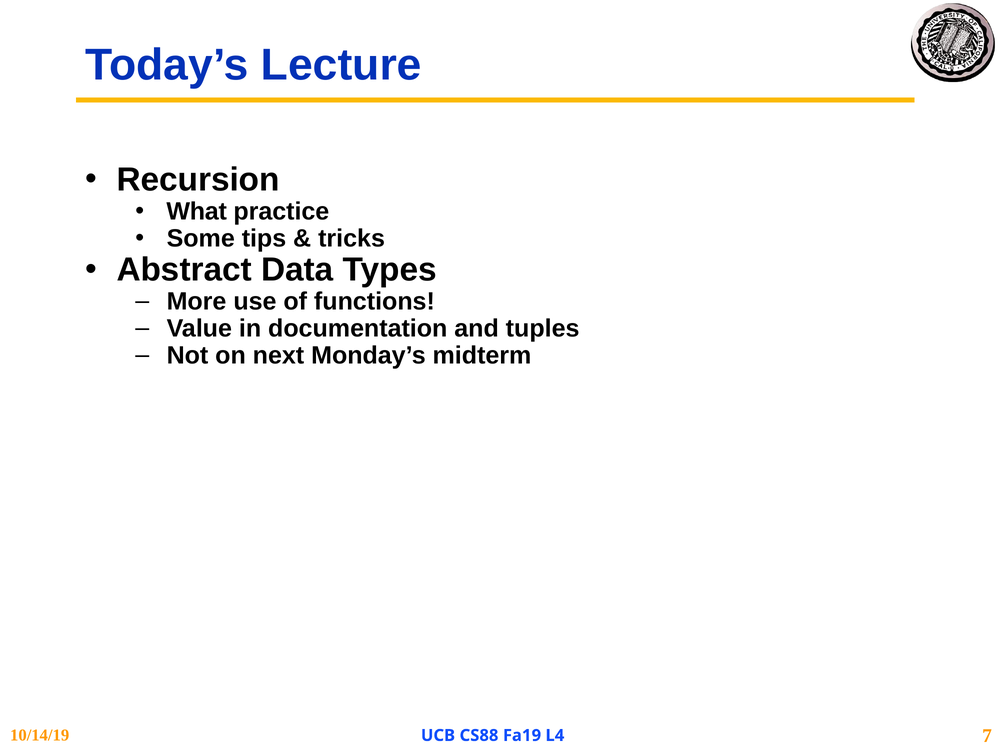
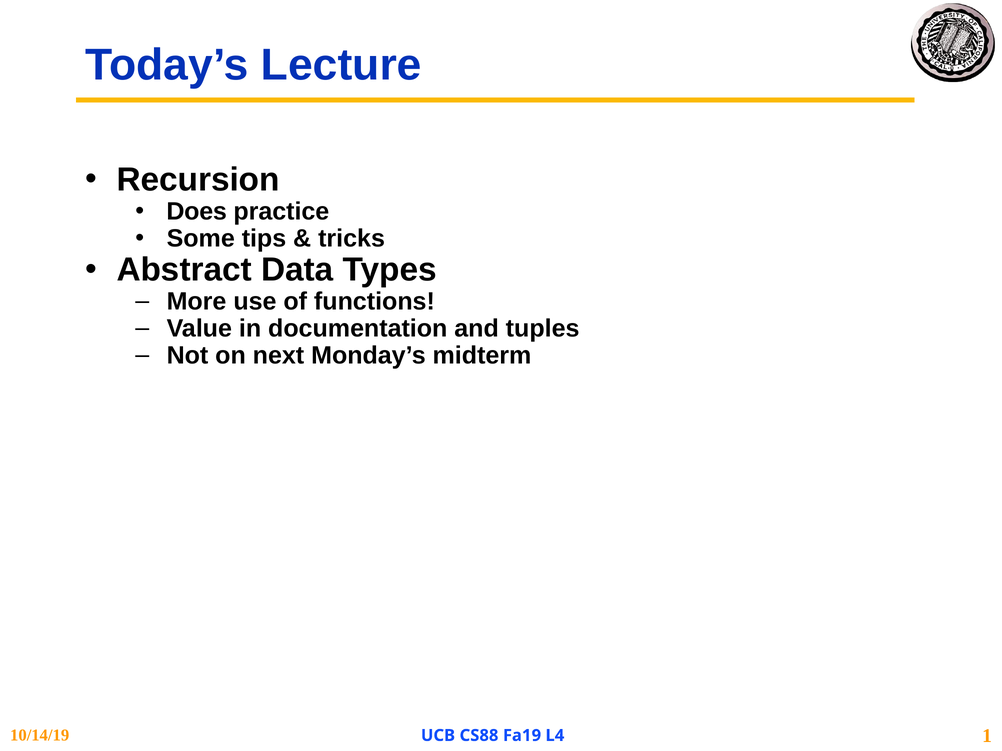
What: What -> Does
7: 7 -> 1
